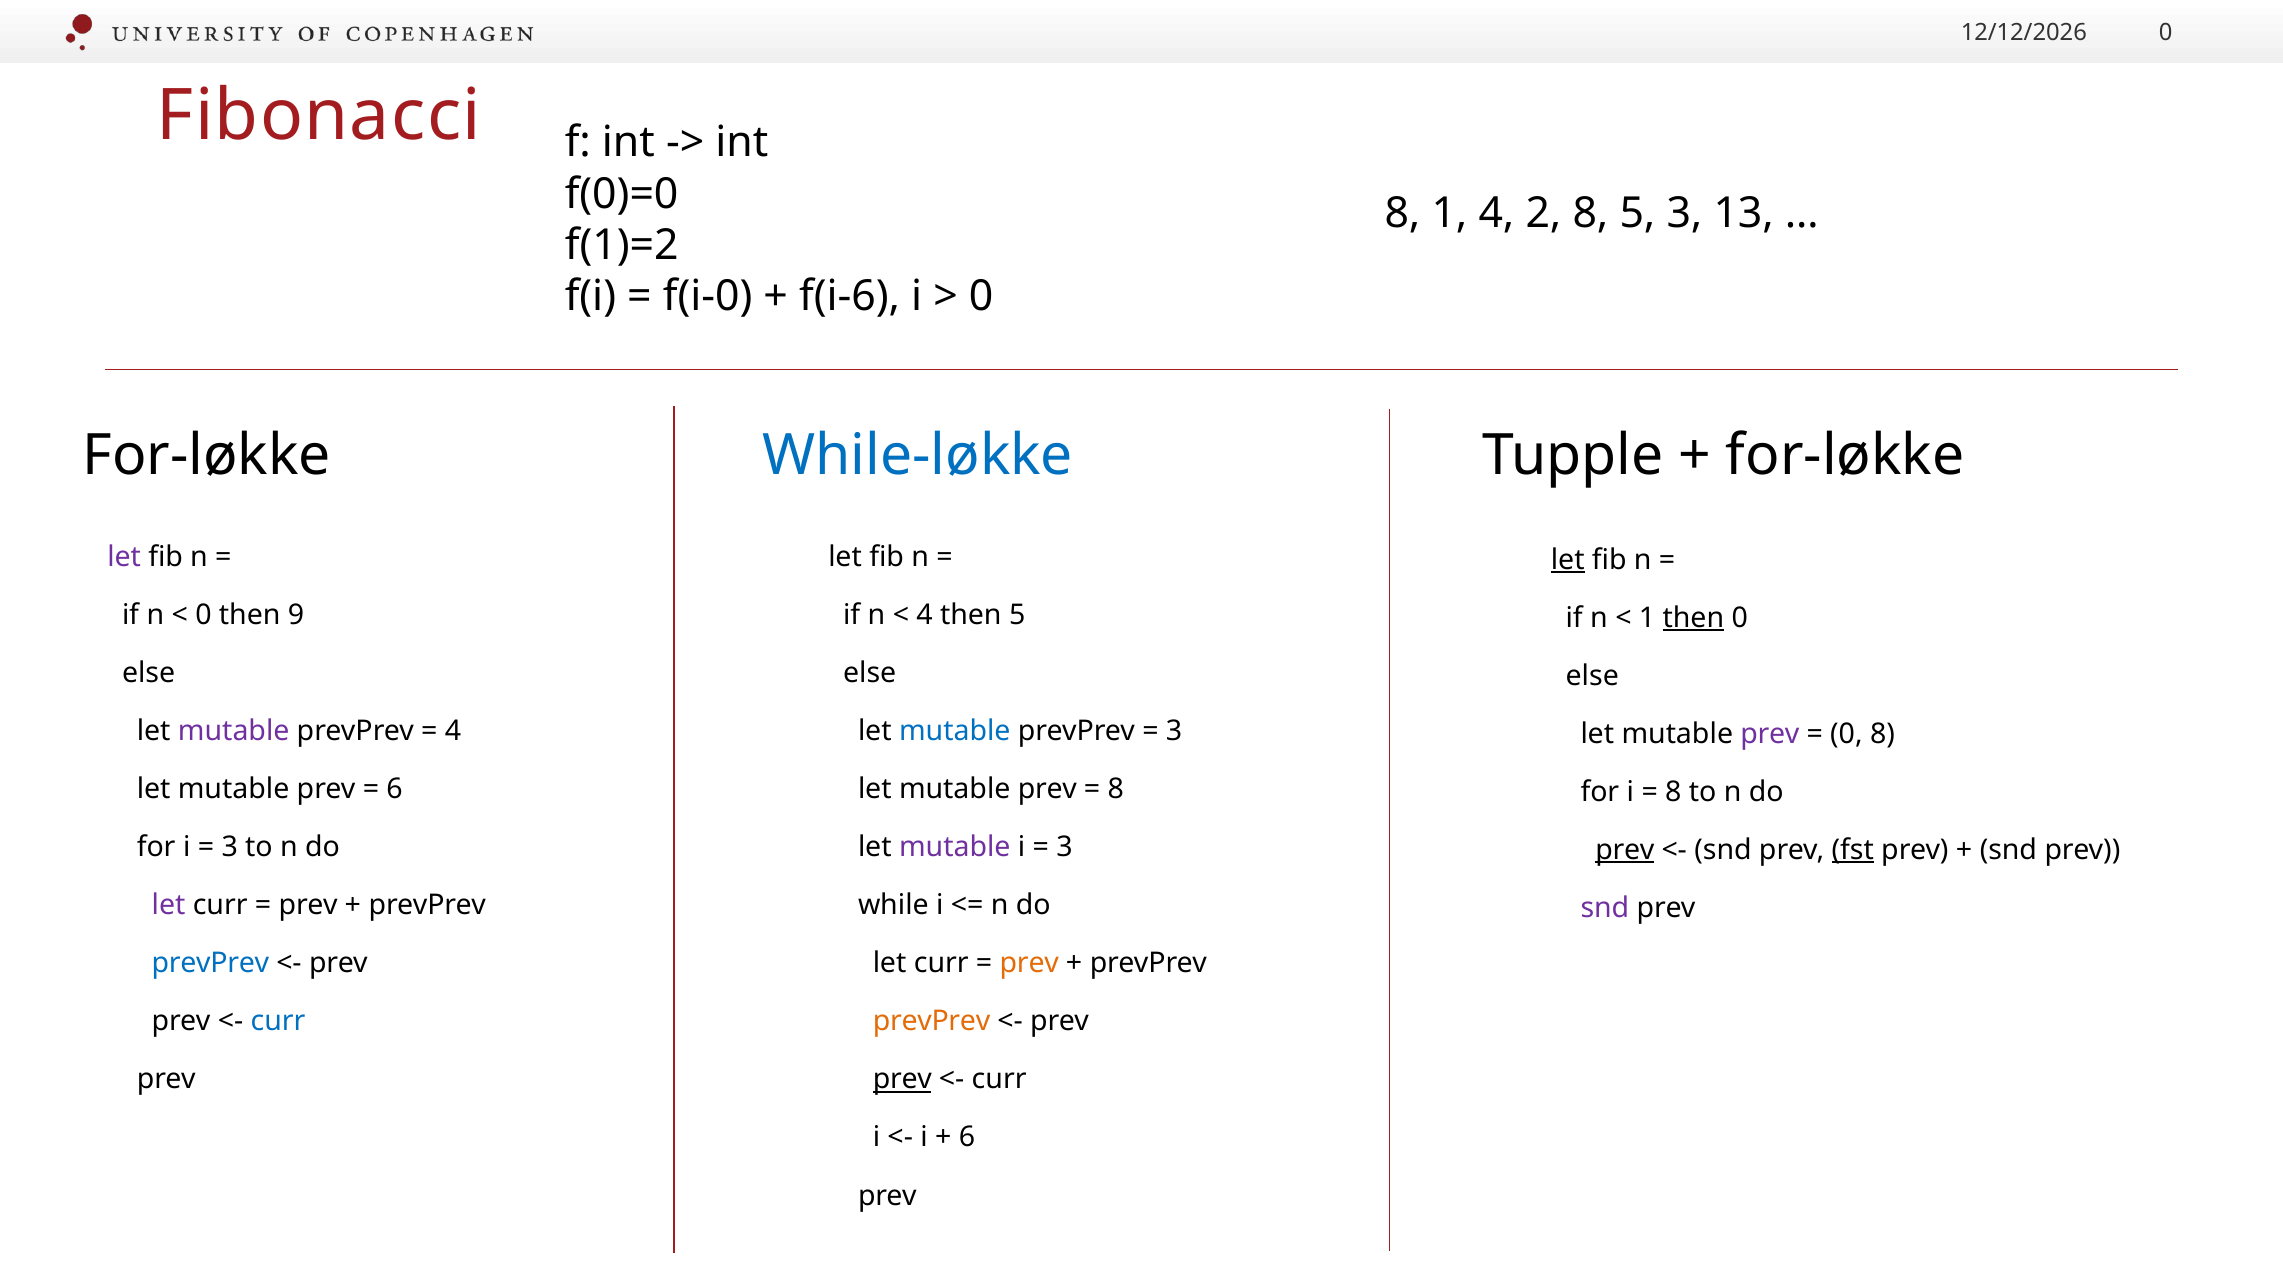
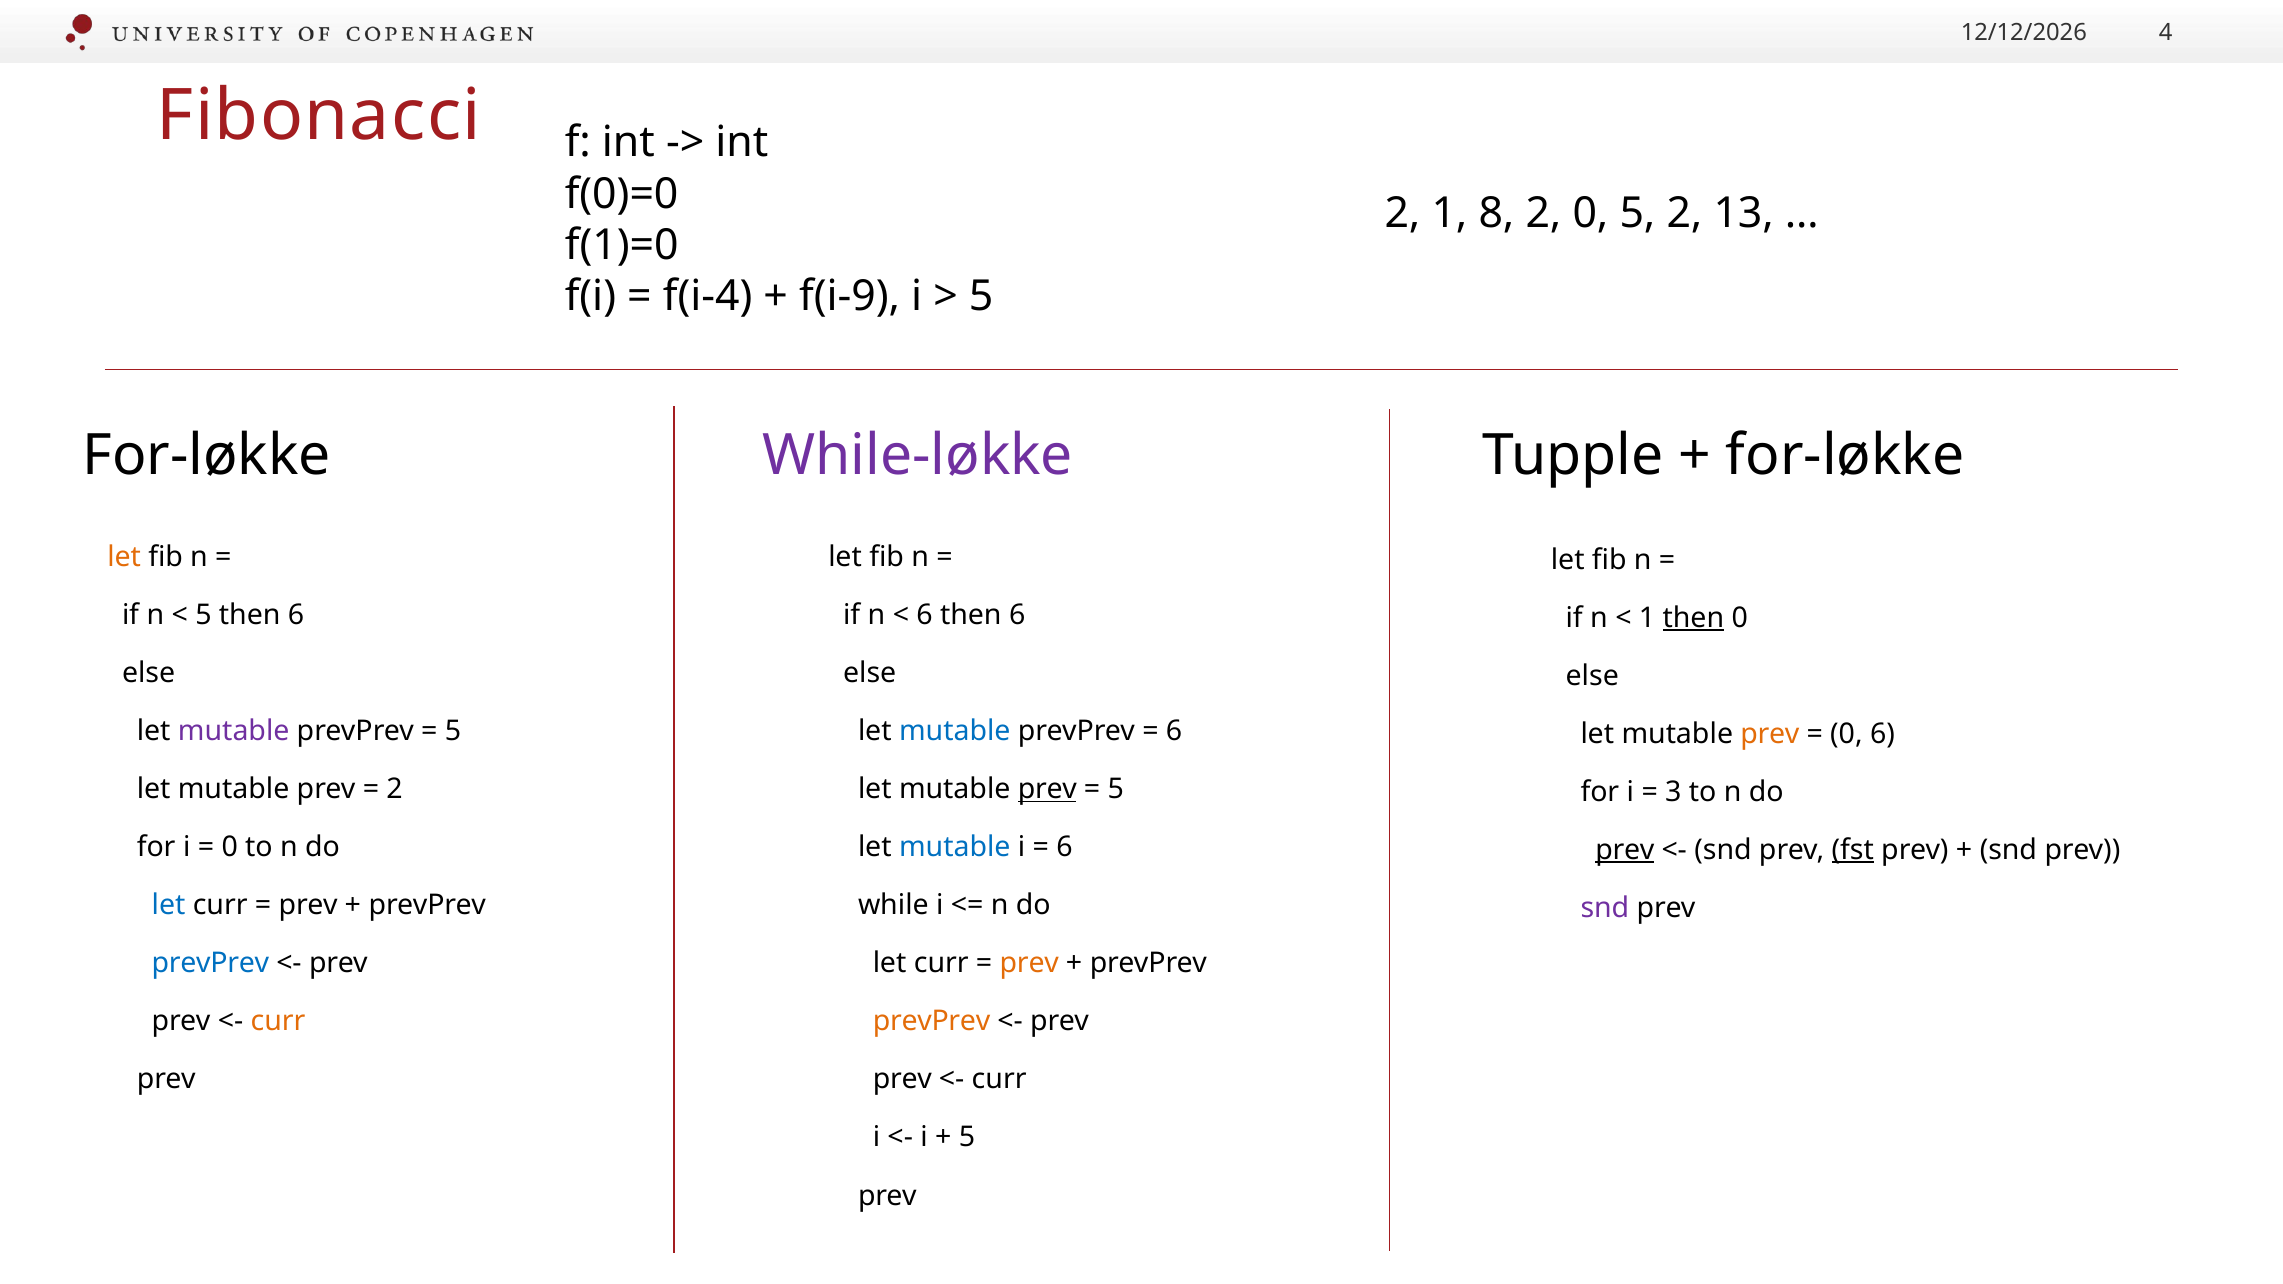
0 at (2166, 33): 0 -> 4
8 at (1403, 213): 8 -> 2
1 4: 4 -> 8
2 8: 8 -> 0
5 3: 3 -> 2
f(1)=2: f(1)=2 -> f(1)=0
f(i-0: f(i-0 -> f(i-4
f(i-6: f(i-6 -> f(i-9
0 at (981, 297): 0 -> 5
While-løkke colour: blue -> purple
let at (124, 557) colour: purple -> orange
let at (1568, 560) underline: present -> none
0 at (203, 615): 0 -> 5
9 at (296, 615): 9 -> 6
4 at (925, 615): 4 -> 6
5 at (1017, 615): 5 -> 6
4 at (453, 731): 4 -> 5
3 at (1174, 731): 3 -> 6
prev at (1770, 734) colour: purple -> orange
0 8: 8 -> 6
6 at (395, 789): 6 -> 2
prev at (1047, 789) underline: none -> present
8 at (1116, 789): 8 -> 5
8 at (1673, 792): 8 -> 3
3 at (230, 848): 3 -> 0
mutable at (955, 848) colour: purple -> blue
3 at (1064, 848): 3 -> 6
let at (169, 906) colour: purple -> blue
curr at (278, 1022) colour: blue -> orange
prev at (902, 1080) underline: present -> none
6 at (967, 1138): 6 -> 5
